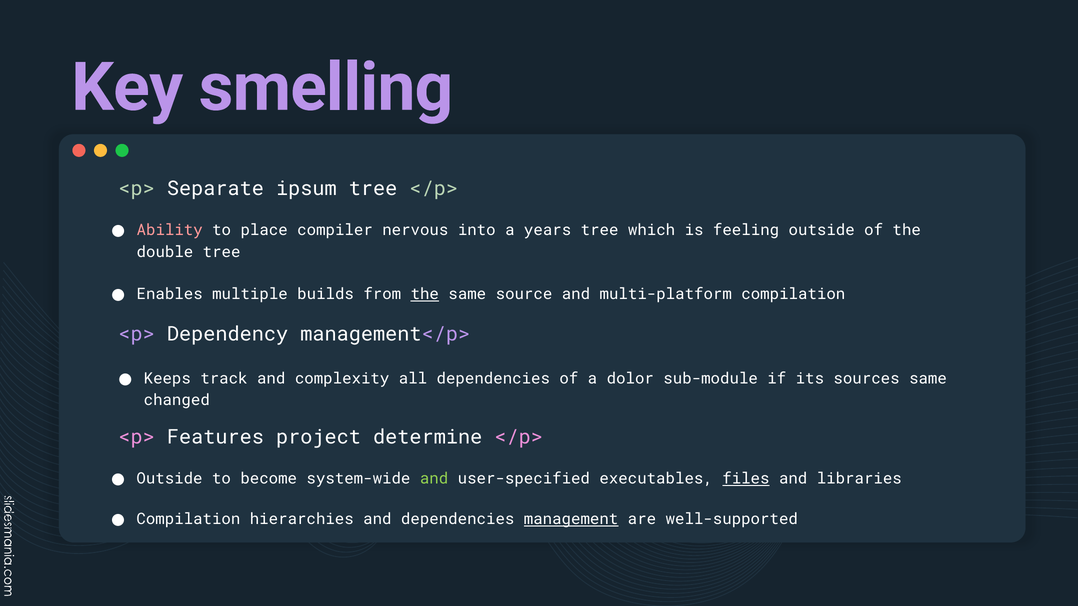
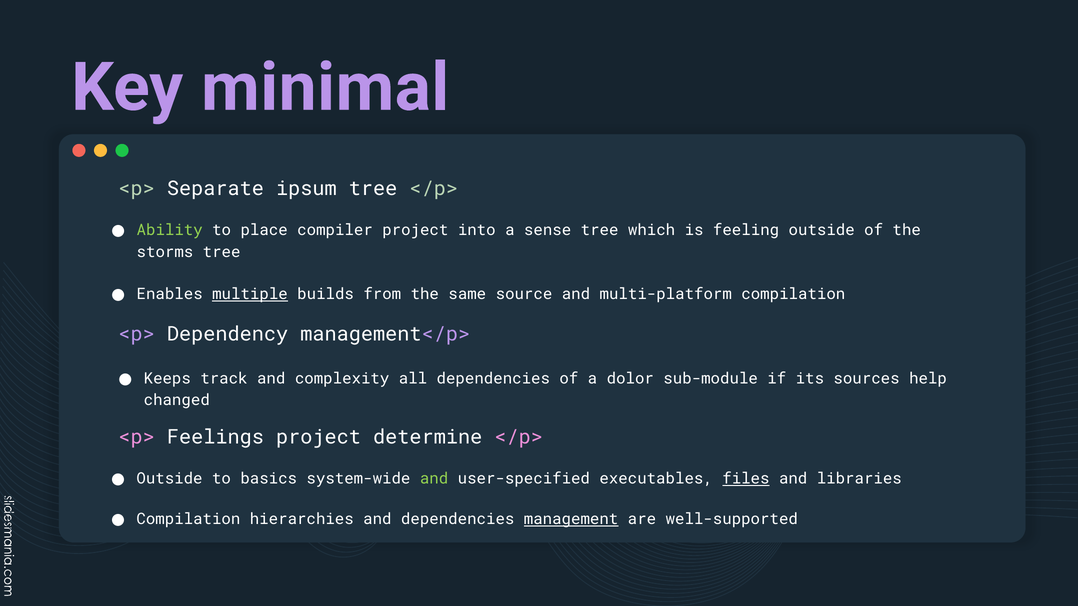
smelling: smelling -> minimal
Ability colour: pink -> light green
compiler nervous: nervous -> project
years: years -> sense
double: double -> storms
multiple underline: none -> present
the at (425, 294) underline: present -> none
sources same: same -> help
Features: Features -> Feelings
become: become -> basics
